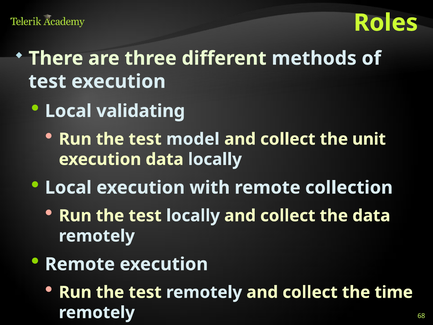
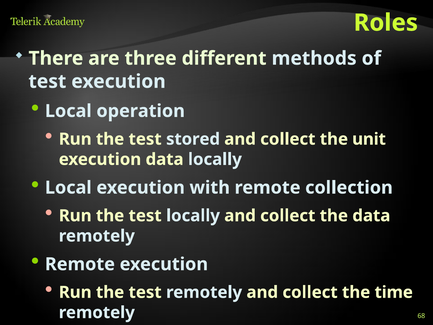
validating: validating -> operation
model: model -> stored
